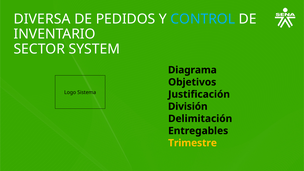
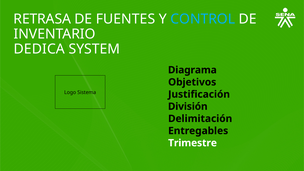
DIVERSA: DIVERSA -> RETRASA
PEDIDOS: PEDIDOS -> FUENTES
SECTOR: SECTOR -> DEDICA
Trimestre colour: yellow -> white
